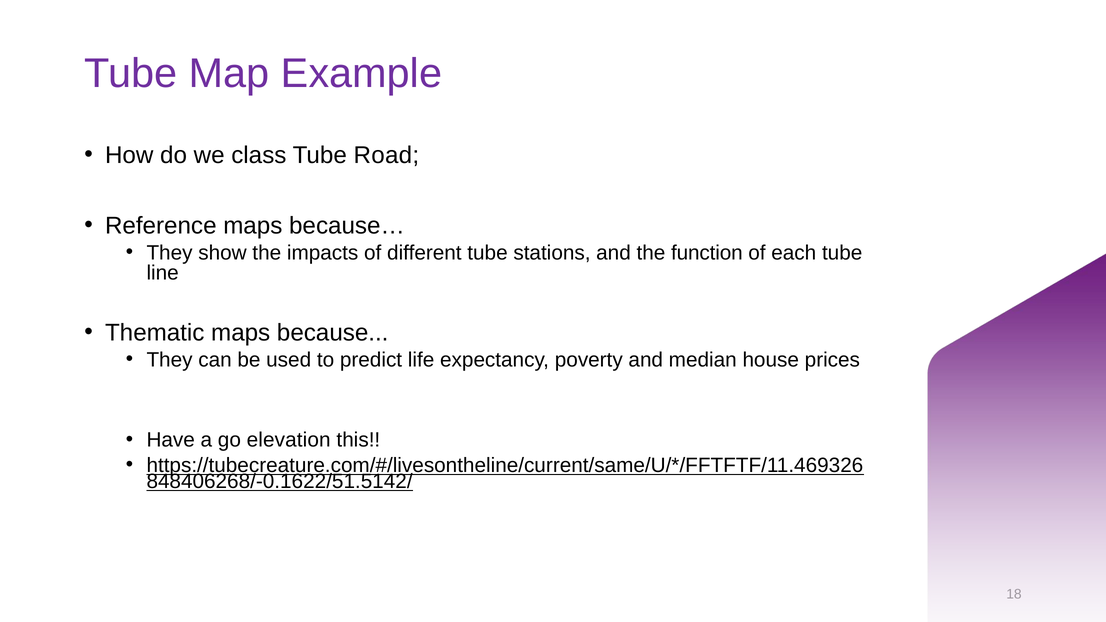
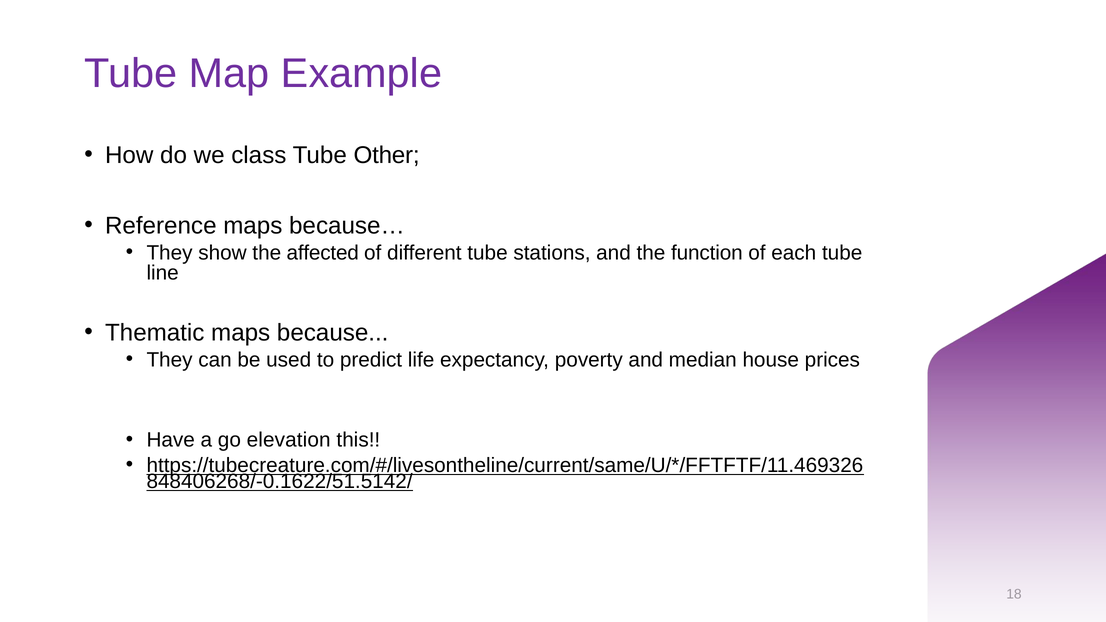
Road: Road -> Other
impacts: impacts -> affected
